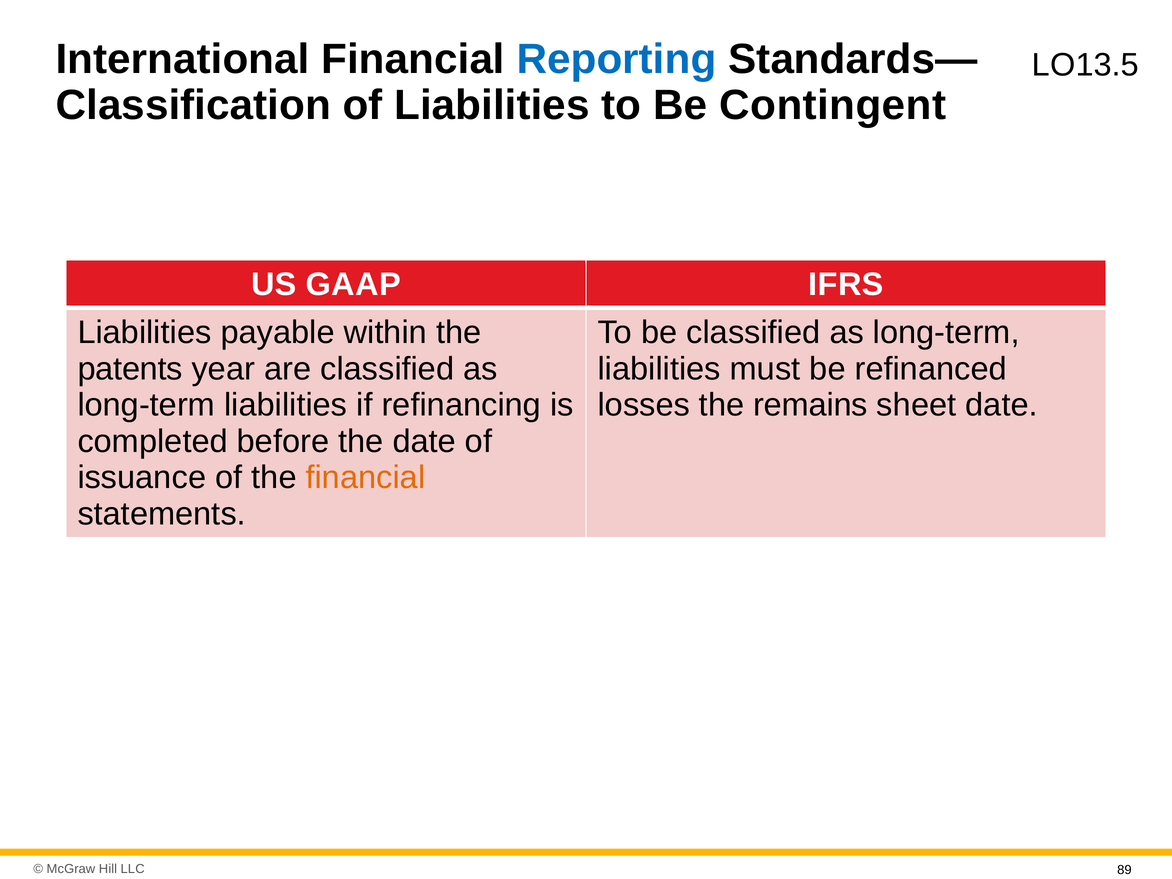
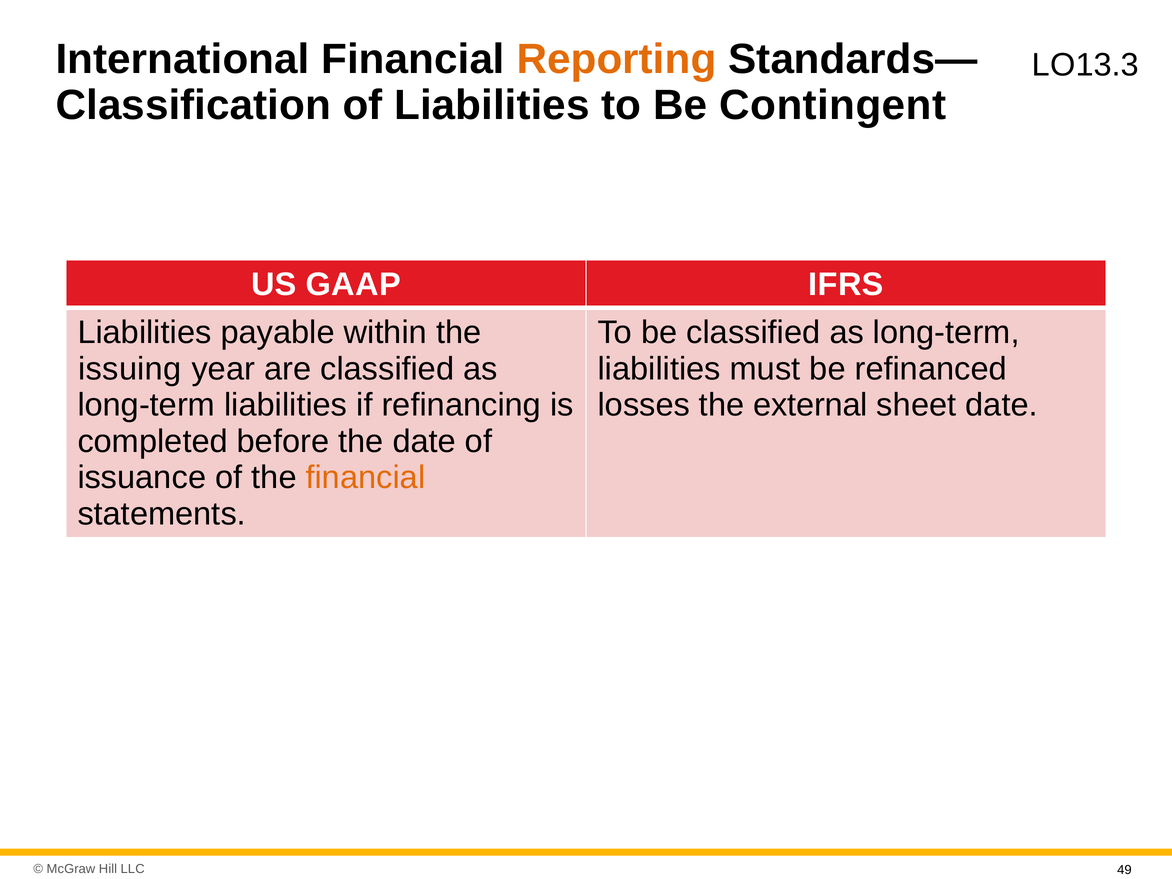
Reporting colour: blue -> orange
O13.5: O13.5 -> O13.3
patents: patents -> issuing
remains: remains -> external
89: 89 -> 49
